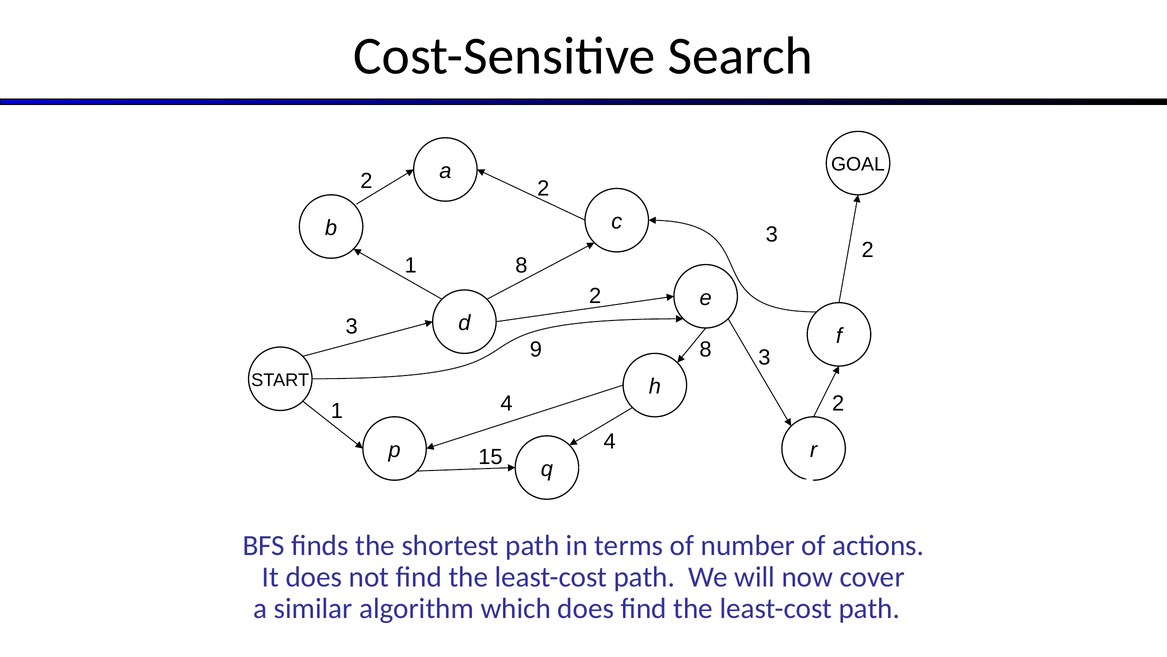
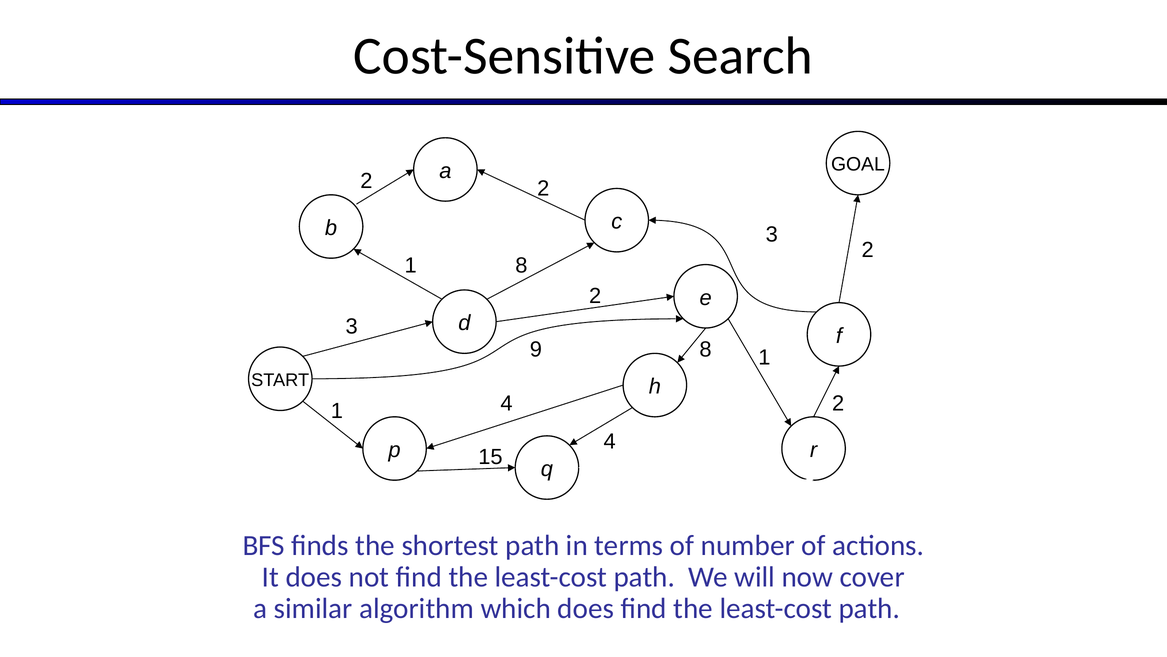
9 3: 3 -> 1
